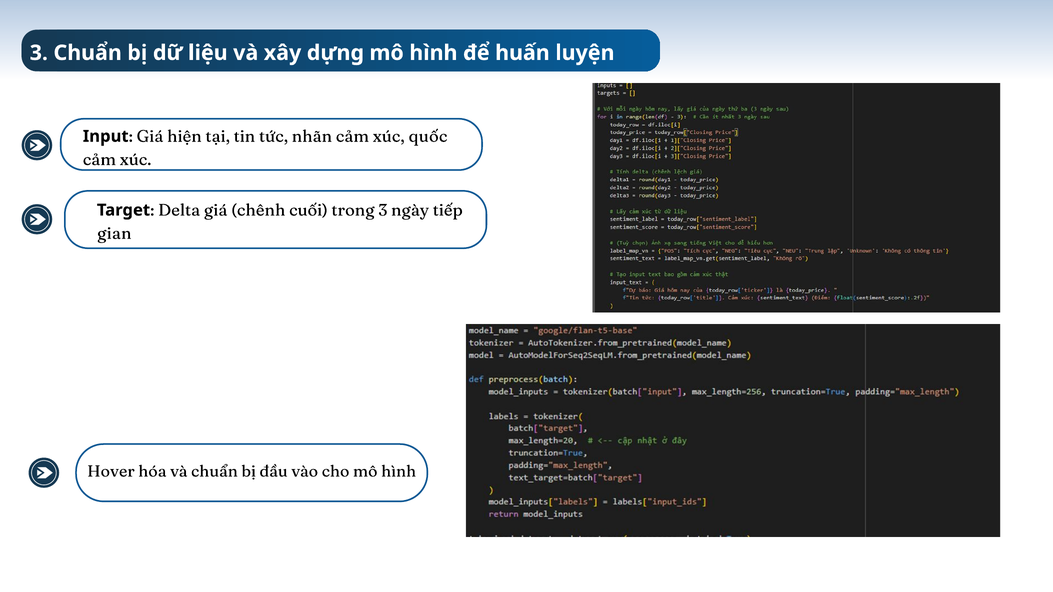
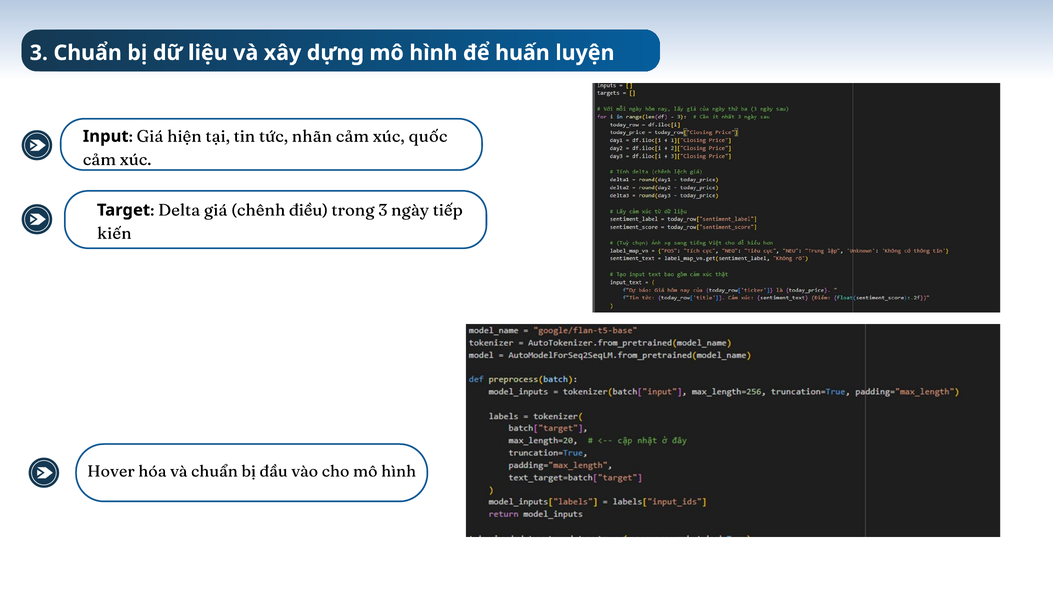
cuối: cuối -> điều
gian: gian -> kiến
